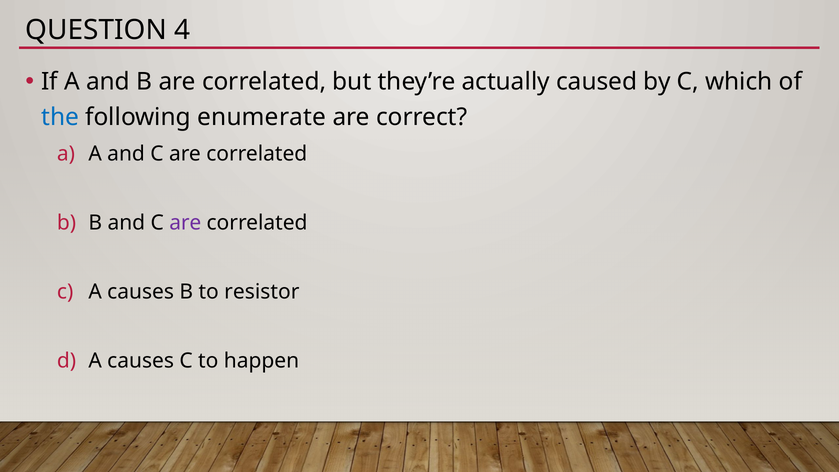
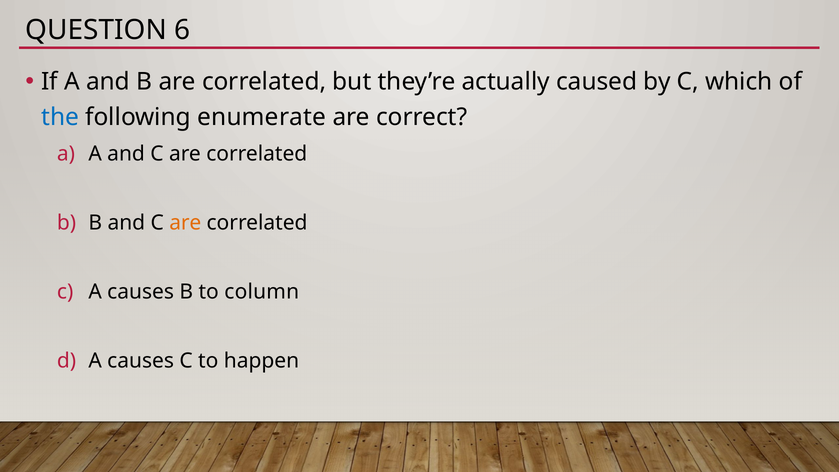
4: 4 -> 6
are at (185, 223) colour: purple -> orange
resistor: resistor -> column
